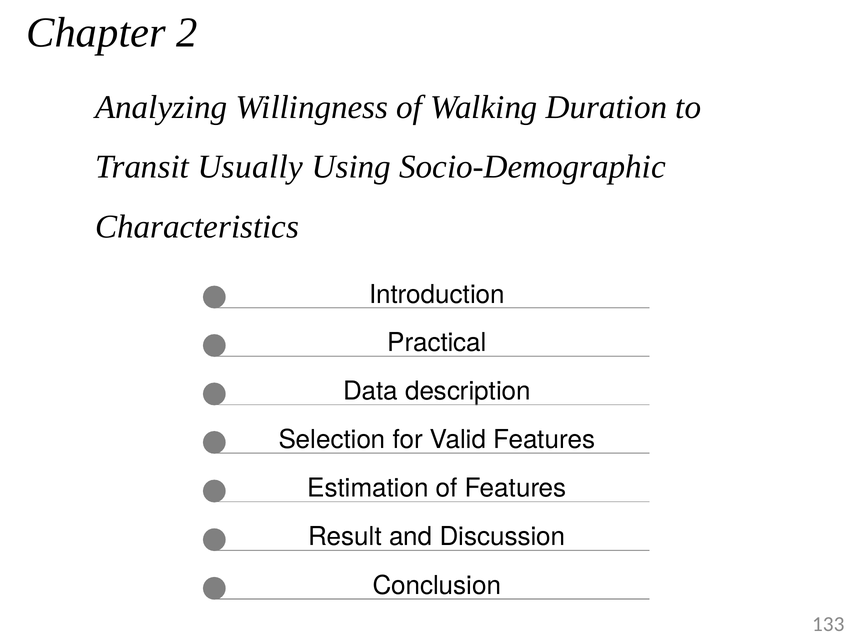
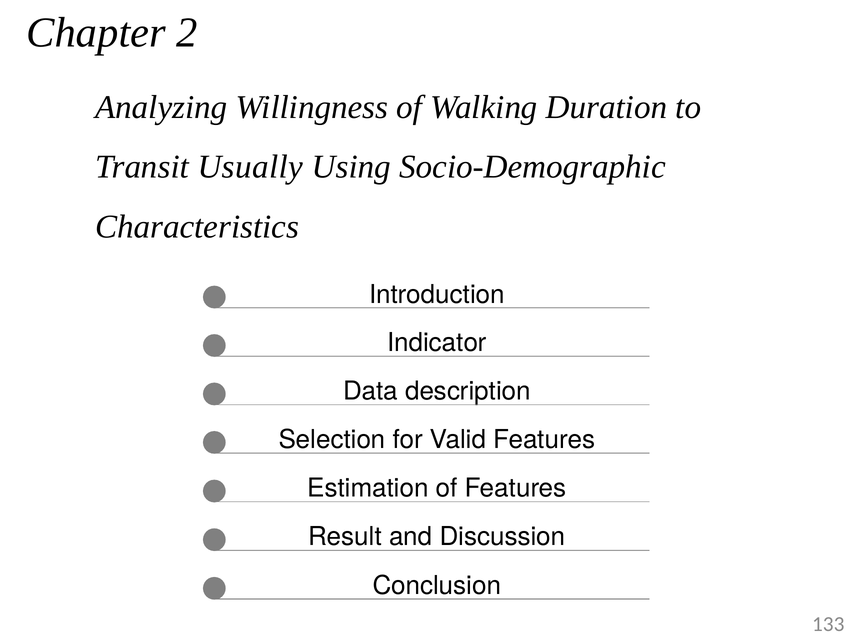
Practical: Practical -> Indicator
